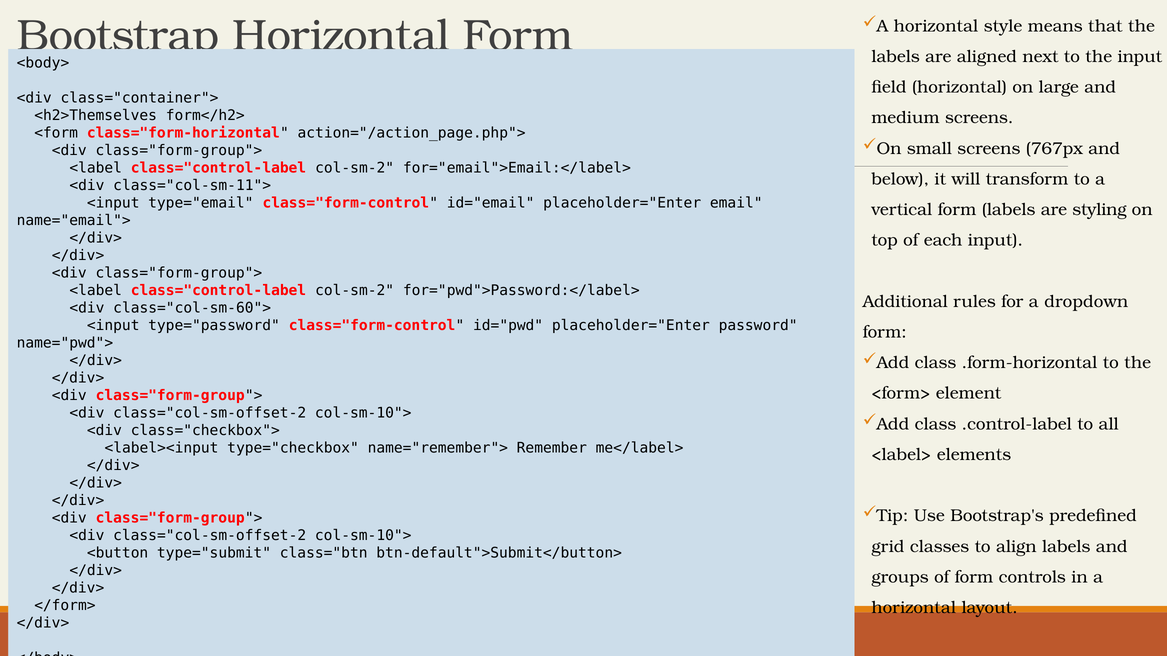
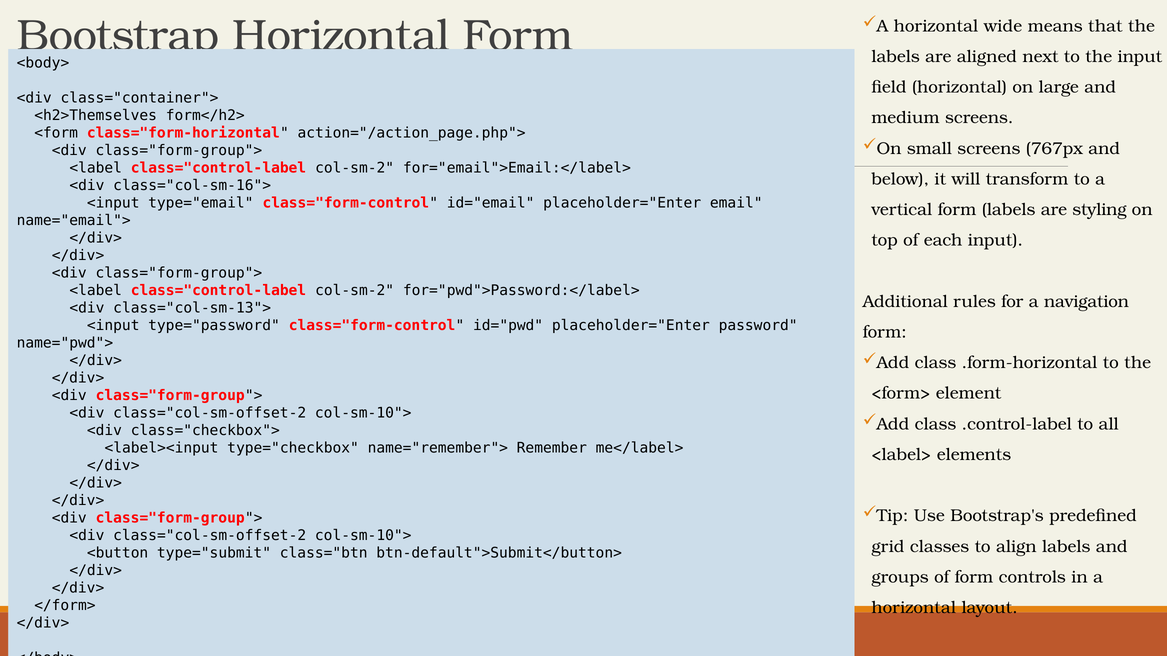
style: style -> wide
class="col-sm-11">: class="col-sm-11"> -> class="col-sm-16">
dropdown: dropdown -> navigation
class="col-sm-60">: class="col-sm-60"> -> class="col-sm-13">
